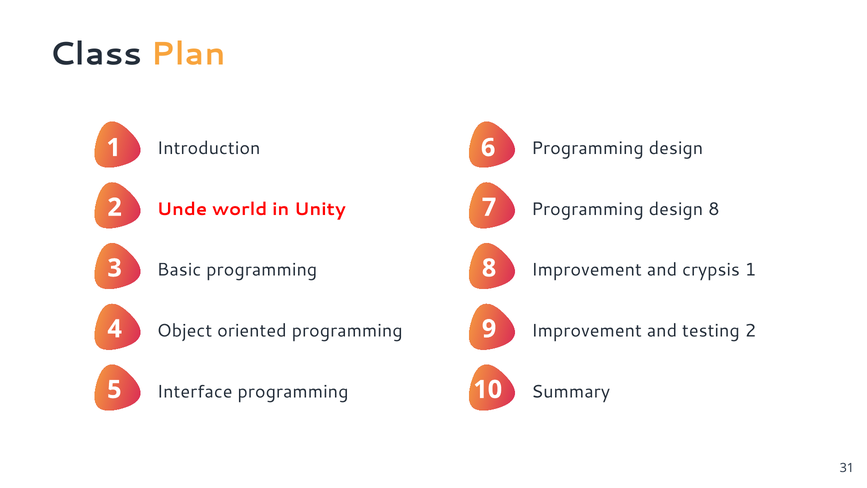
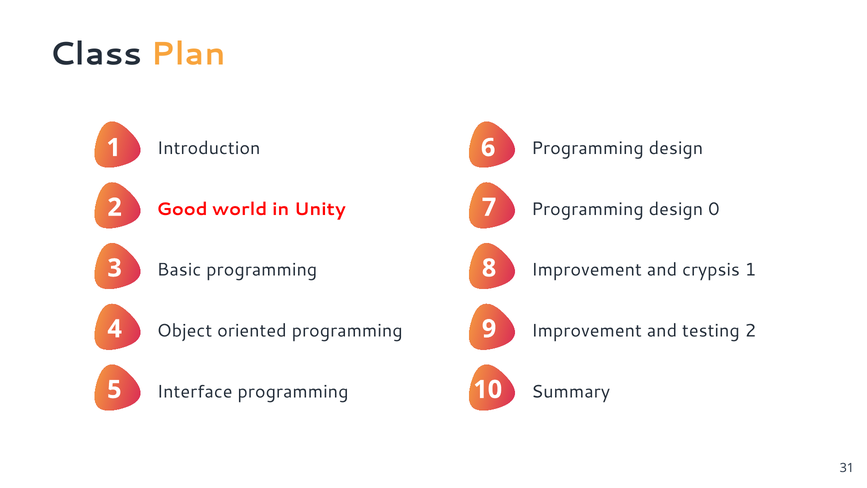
Unde: Unde -> Good
design 8: 8 -> 0
